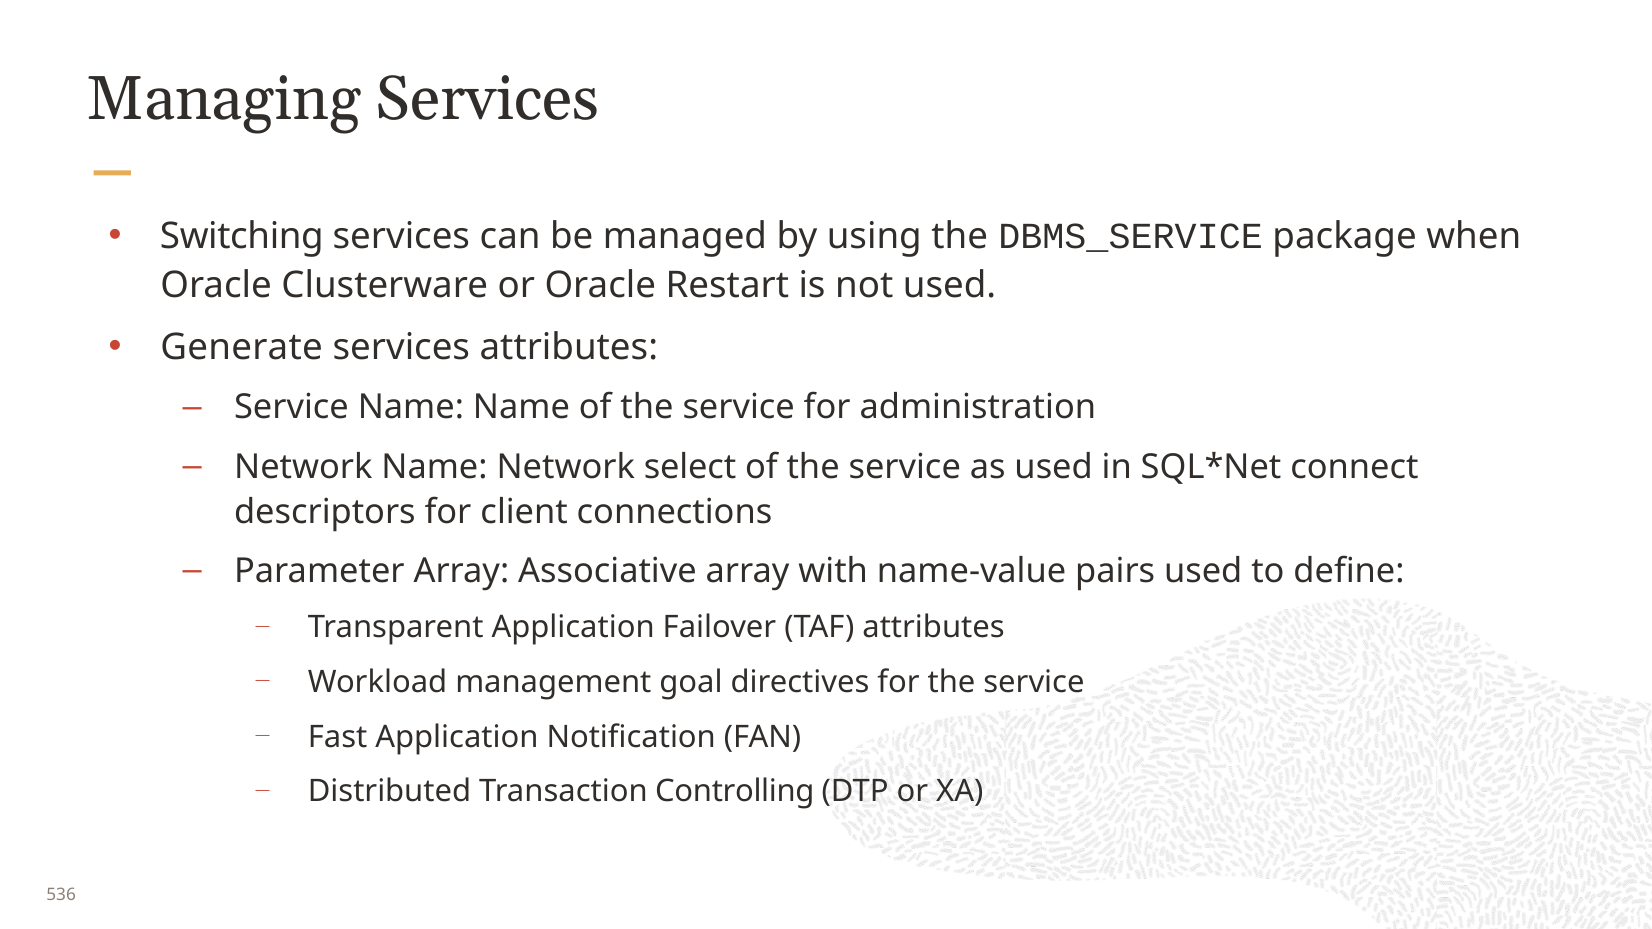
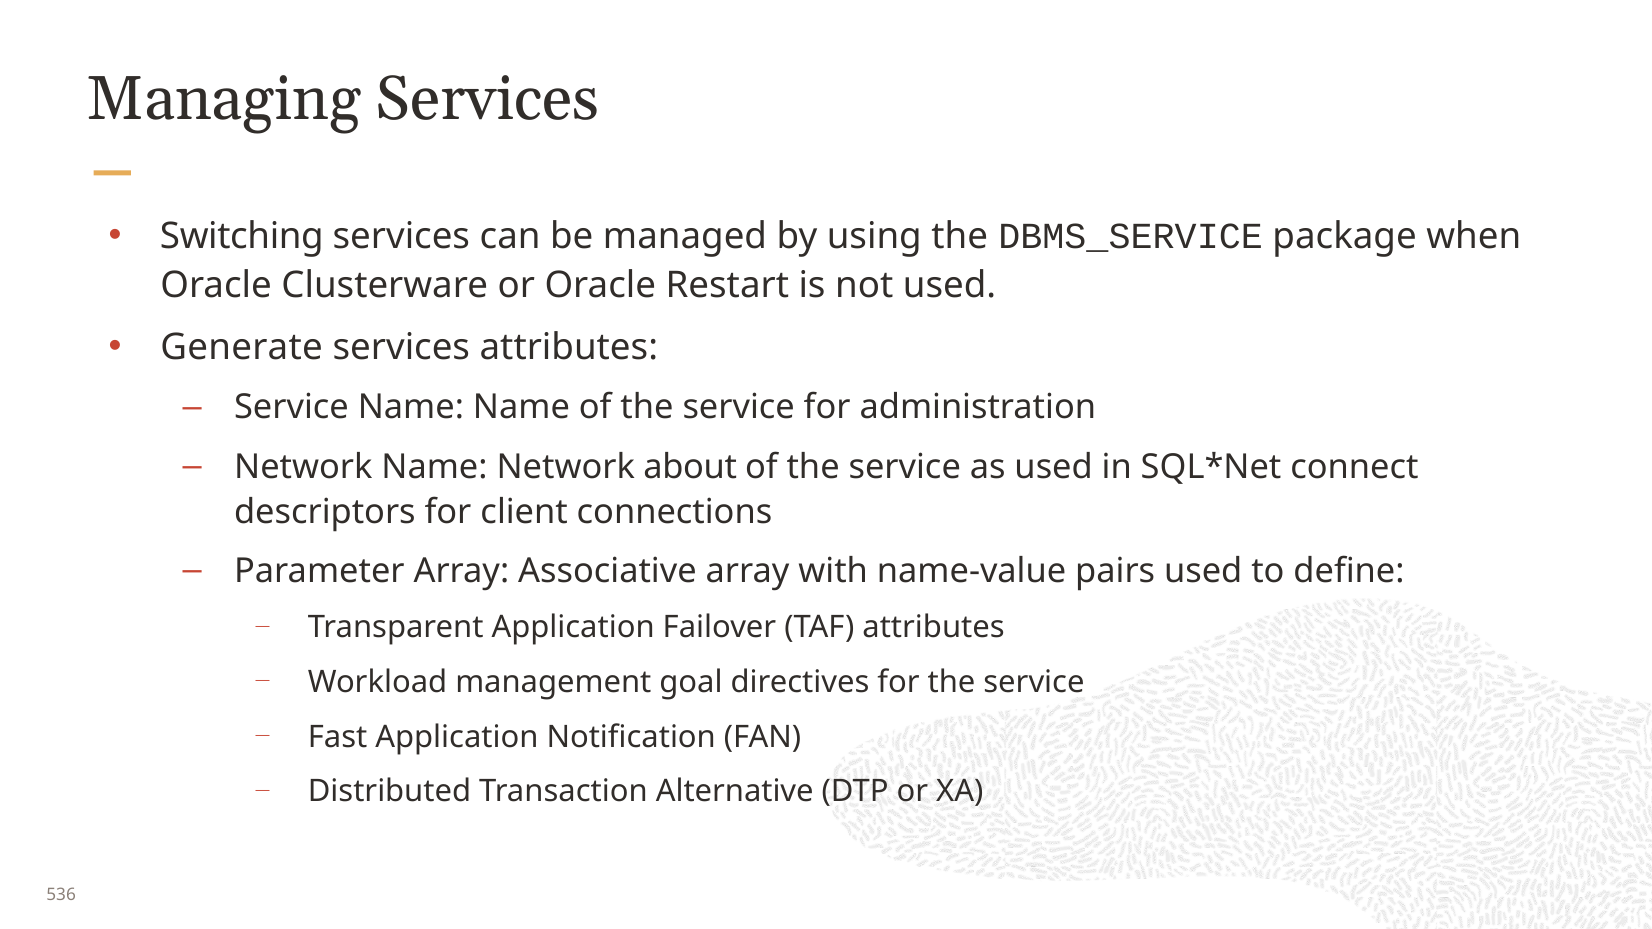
select: select -> about
Controlling: Controlling -> Alternative
